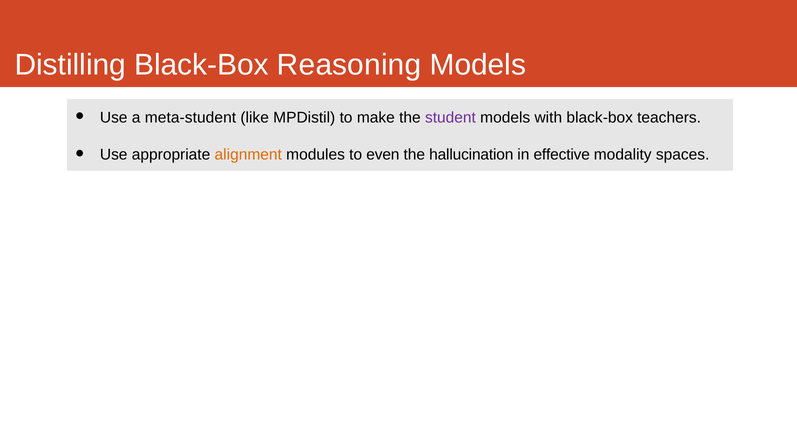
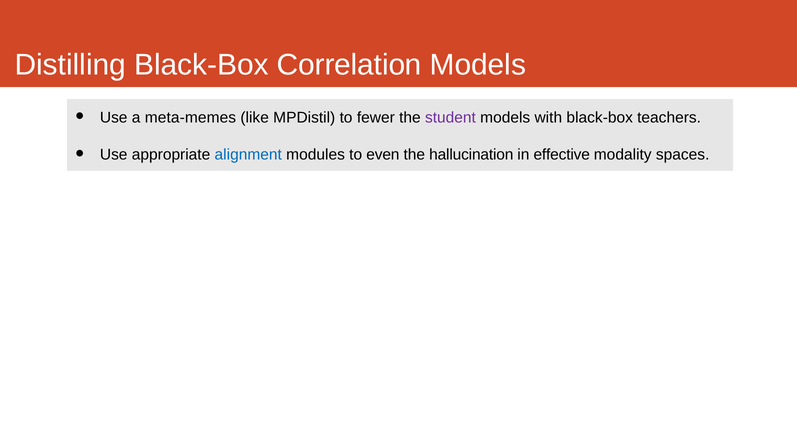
Reasoning: Reasoning -> Correlation
meta-student: meta-student -> meta-memes
make: make -> fewer
alignment colour: orange -> blue
